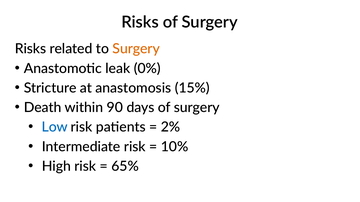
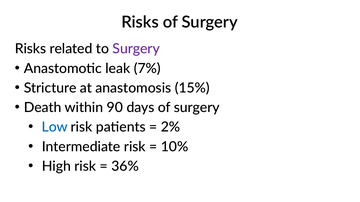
Surgery at (136, 49) colour: orange -> purple
0%: 0% -> 7%
65%: 65% -> 36%
